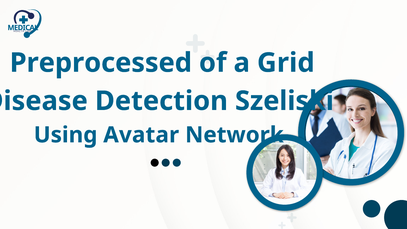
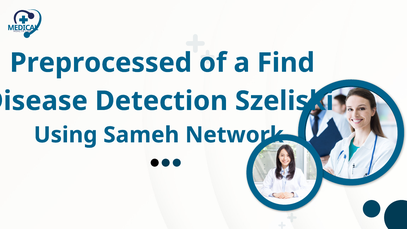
Grid: Grid -> Find
Avatar: Avatar -> Sameh
